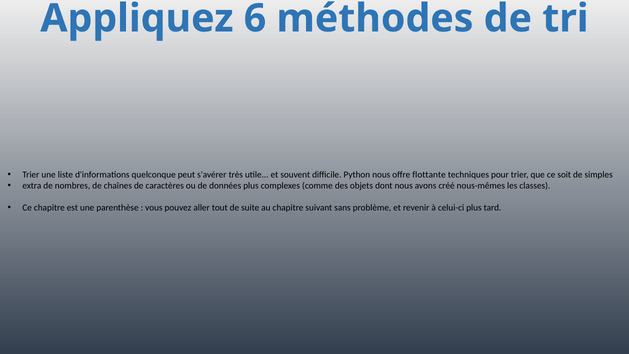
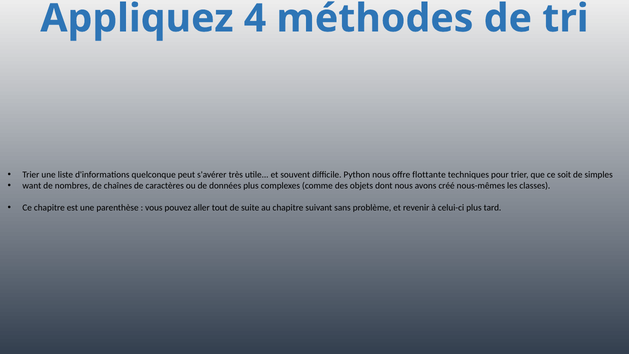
6: 6 -> 4
extra: extra -> want
